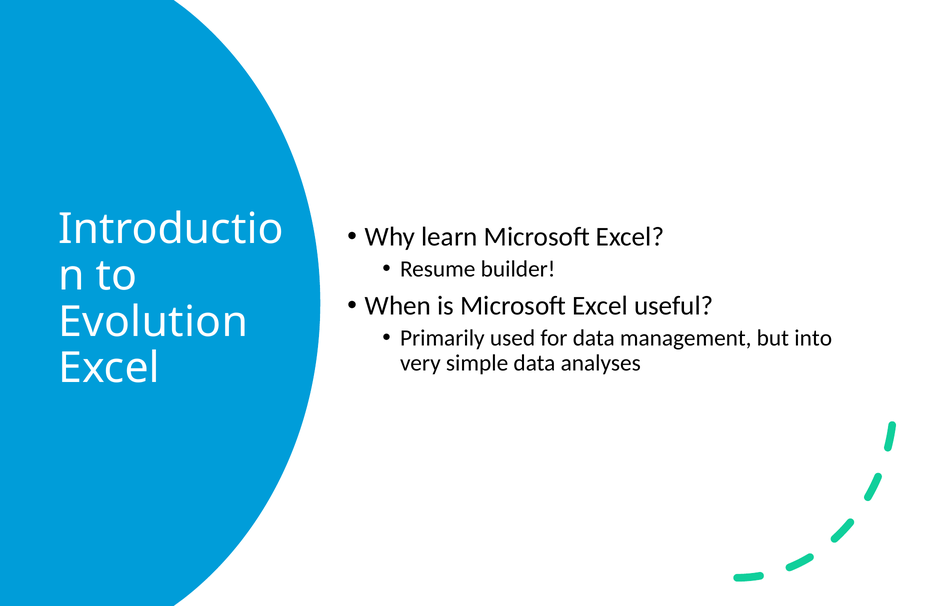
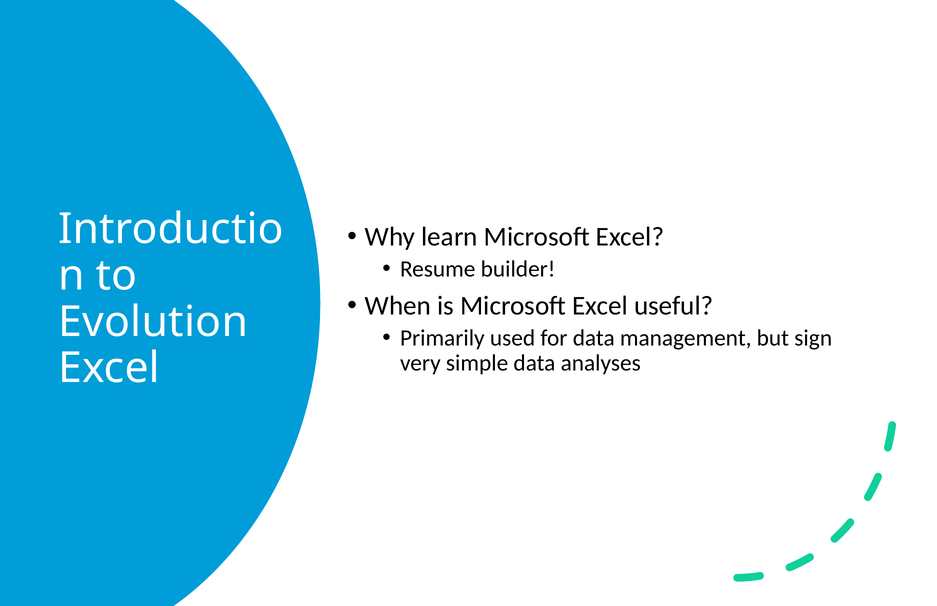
into: into -> sign
